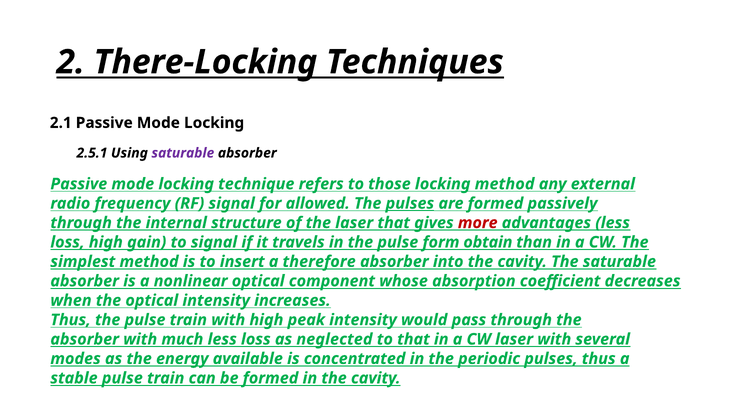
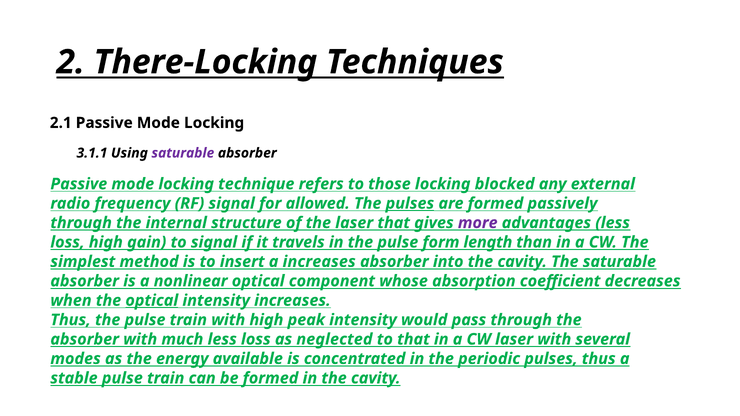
2.5.1: 2.5.1 -> 3.1.1
locking method: method -> blocked
more colour: red -> purple
obtain: obtain -> length
a therefore: therefore -> increases
optical at (152, 301) underline: none -> present
